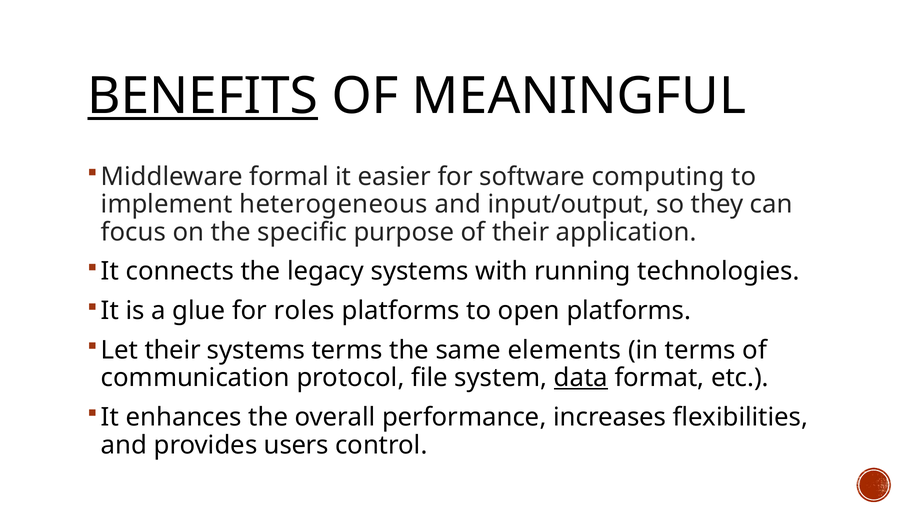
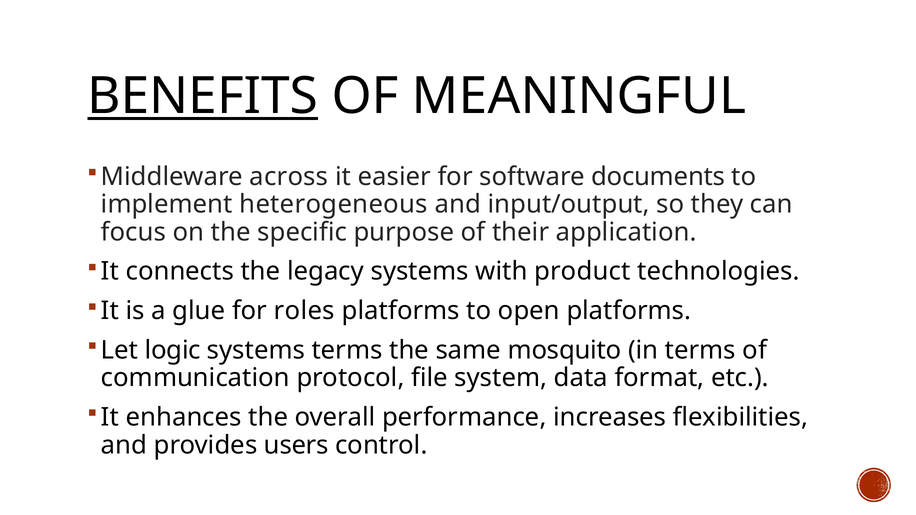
formal: formal -> across
computing: computing -> documents
running: running -> product
Let their: their -> logic
elements: elements -> mosquito
data underline: present -> none
